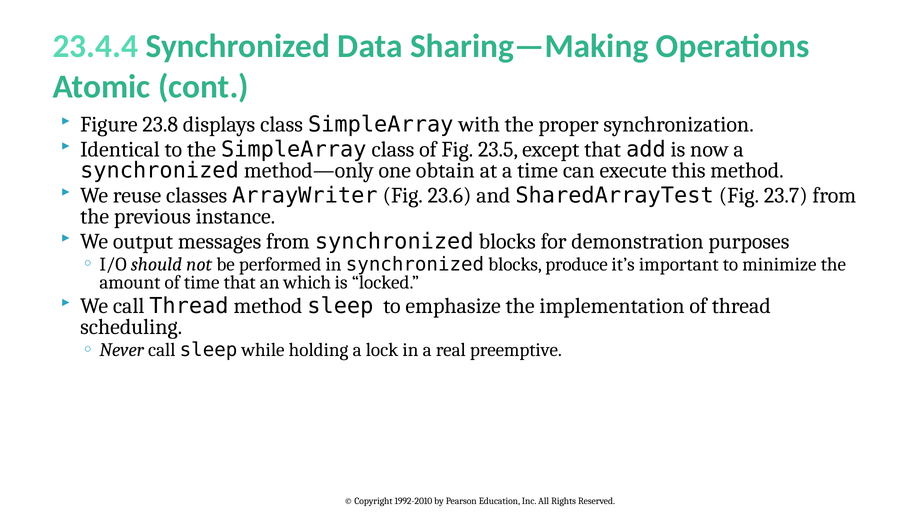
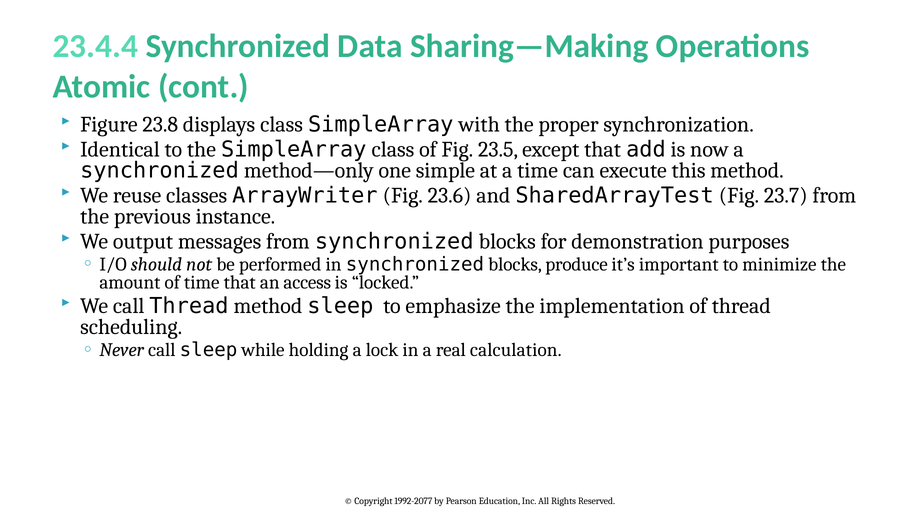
obtain: obtain -> simple
which: which -> access
preemptive: preemptive -> calculation
1992-2010: 1992-2010 -> 1992-2077
